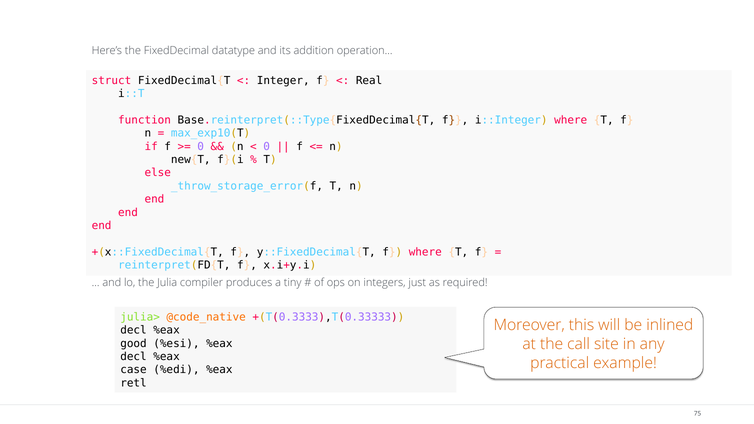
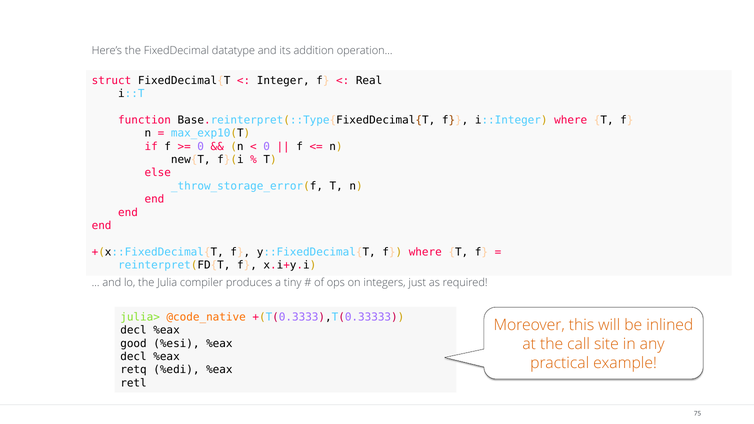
case: case -> retq
